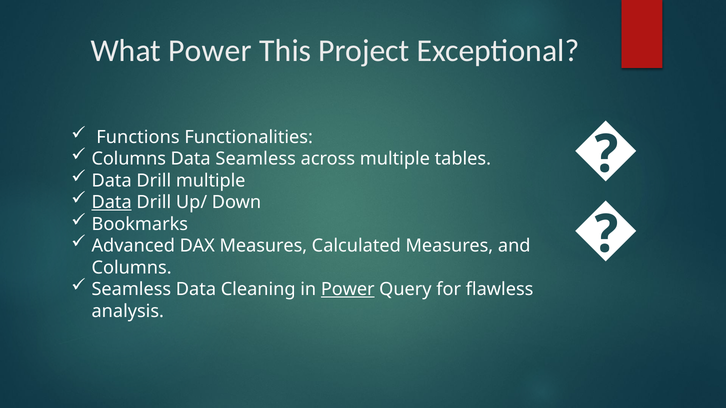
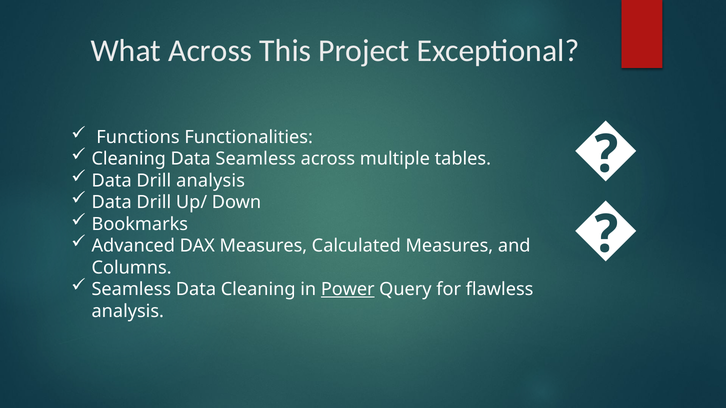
Power at (210, 51): Power -> Across
Columns at (129, 159): Columns -> Cleaning
Drill multiple: multiple -> analysis
Data at (112, 202) underline: present -> none
